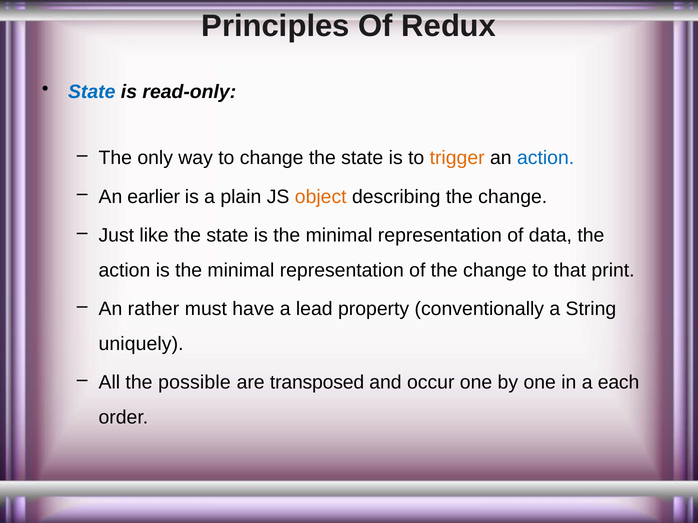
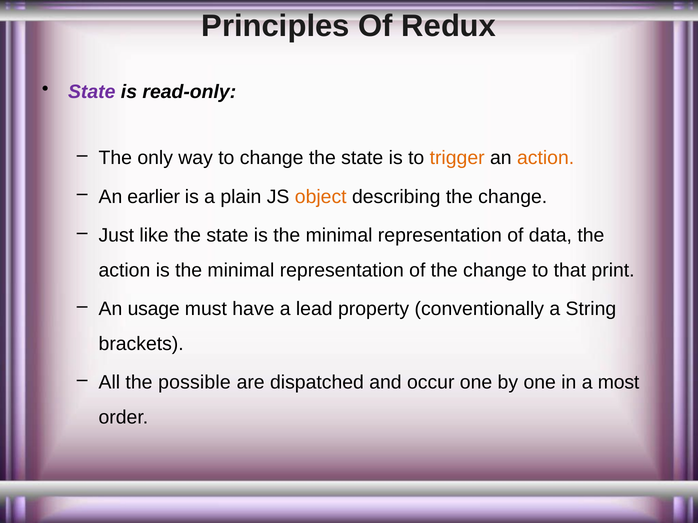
State at (92, 92) colour: blue -> purple
action at (546, 158) colour: blue -> orange
rather: rather -> usage
uniquely: uniquely -> brackets
transposed: transposed -> dispatched
each: each -> most
